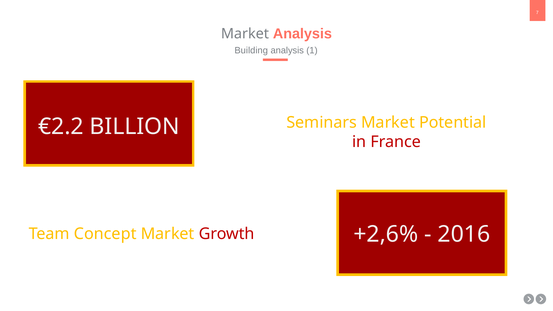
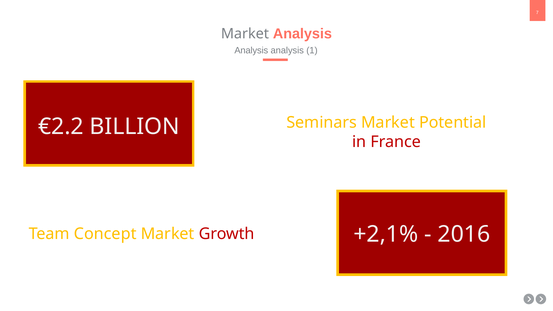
Building at (251, 50): Building -> Analysis
+2,6%: +2,6% -> +2,1%
